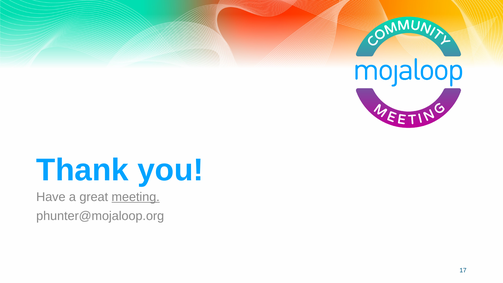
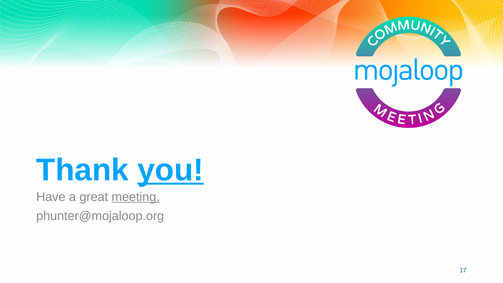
you underline: none -> present
